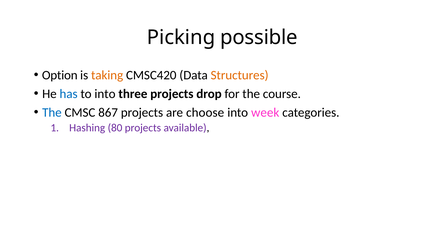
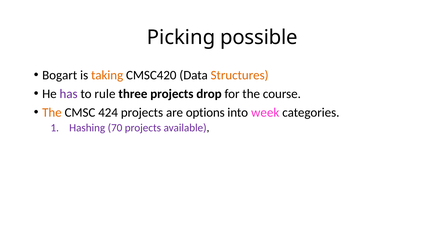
Option: Option -> Bogart
has colour: blue -> purple
to into: into -> rule
The at (52, 112) colour: blue -> orange
867: 867 -> 424
choose: choose -> options
80: 80 -> 70
